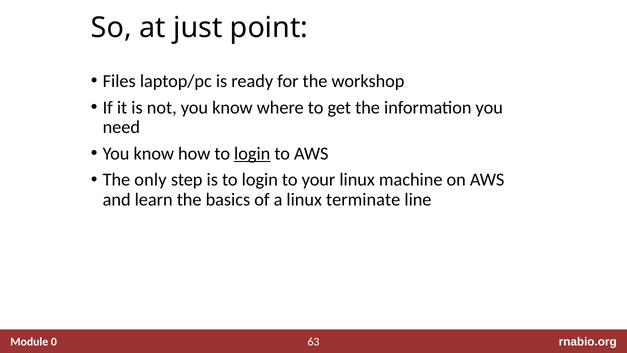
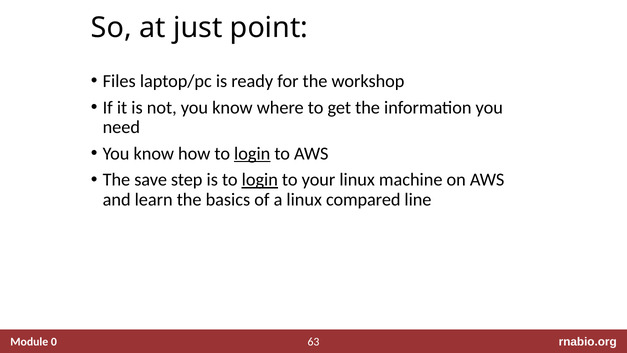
only: only -> save
login at (260, 180) underline: none -> present
terminate: terminate -> compared
